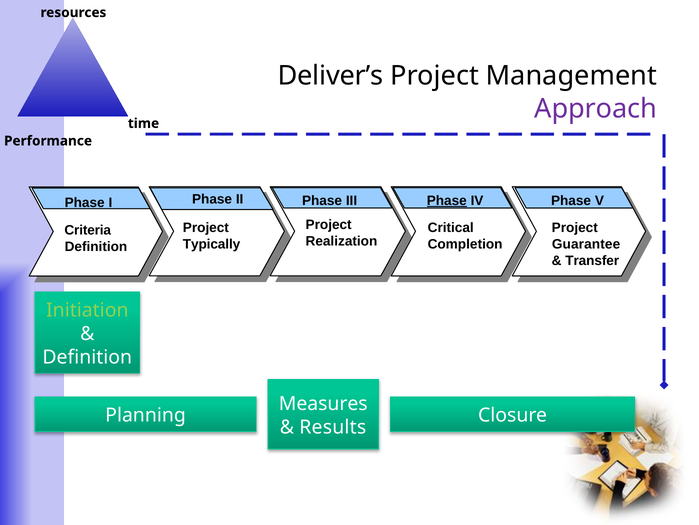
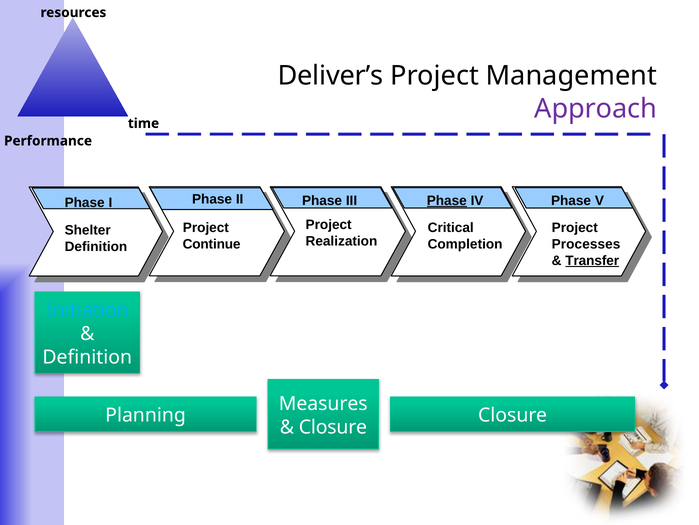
Criteria: Criteria -> Shelter
Typically: Typically -> Continue
Guarantee: Guarantee -> Processes
Transfer underline: none -> present
Initiation colour: light green -> light blue
Results at (333, 427): Results -> Closure
